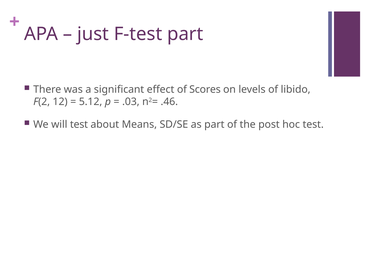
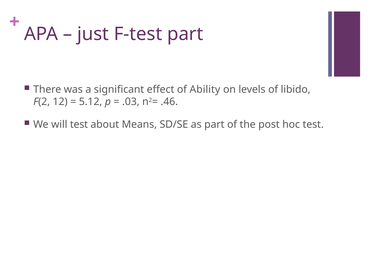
Scores: Scores -> Ability
